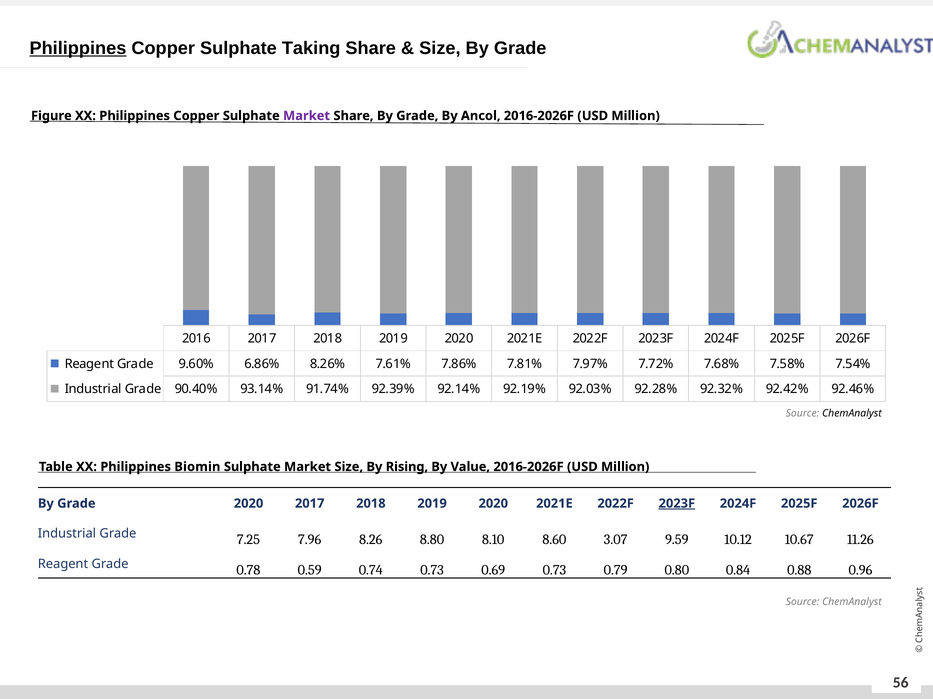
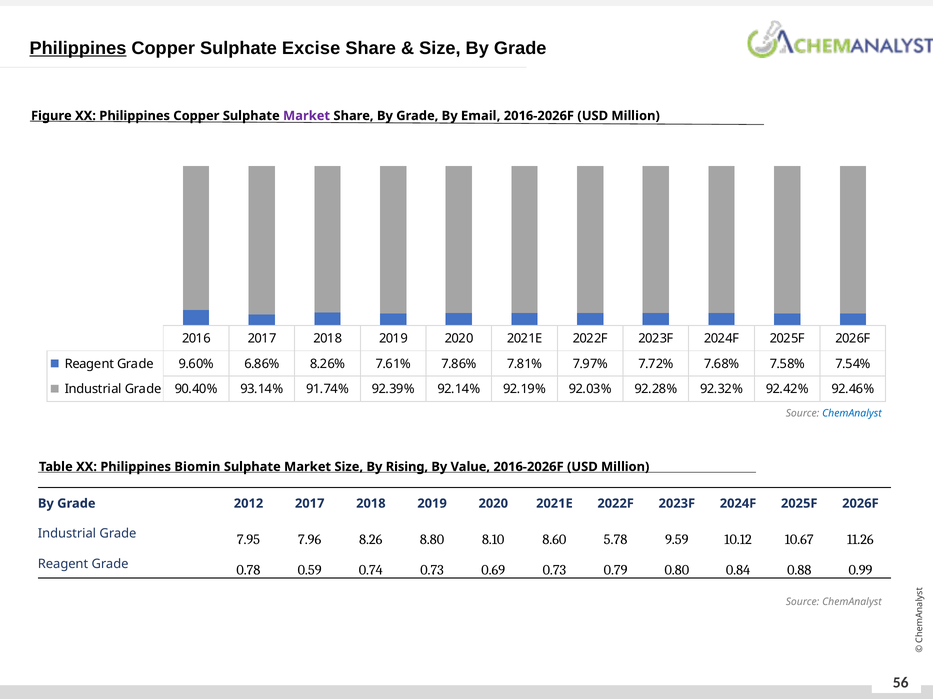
Taking: Taking -> Excise
Ancol: Ancol -> Email
ChemAnalyst at (852, 414) colour: black -> blue
Grade 2020: 2020 -> 2012
2023F at (677, 504) underline: present -> none
7.25: 7.25 -> 7.95
3.07: 3.07 -> 5.78
0.96: 0.96 -> 0.99
